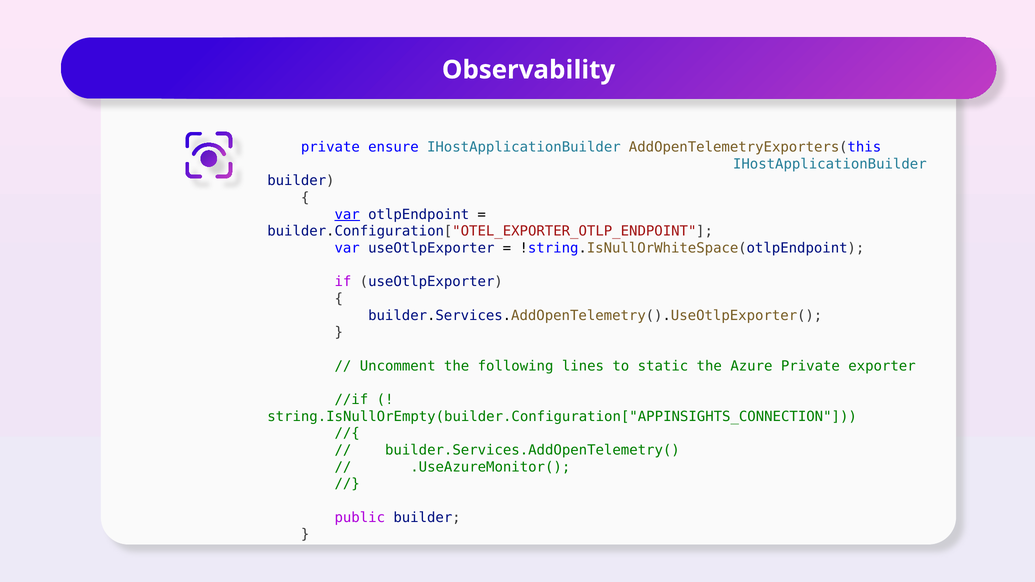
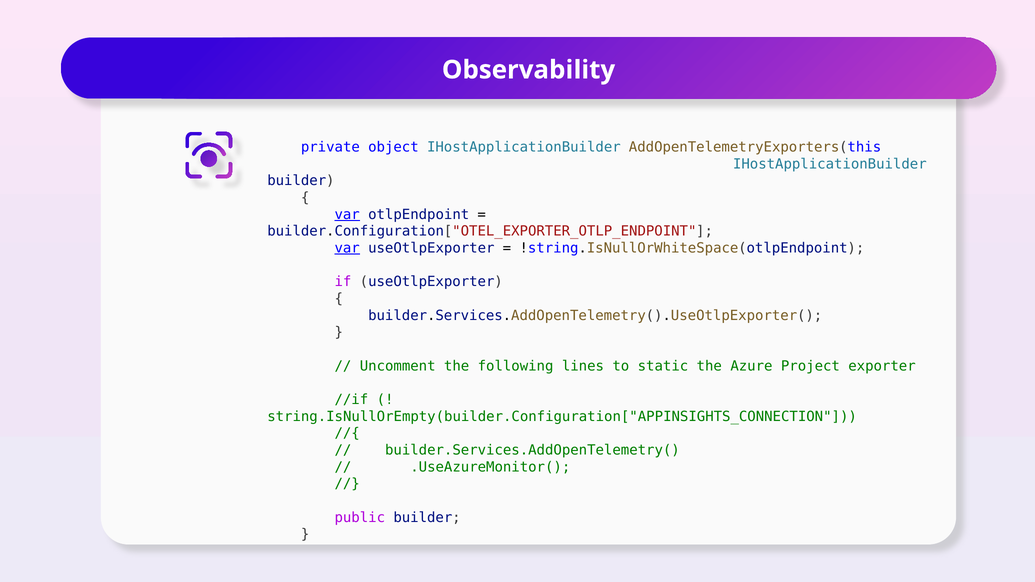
ensure: ensure -> object
var at (347, 248) underline: none -> present
Azure Private: Private -> Project
